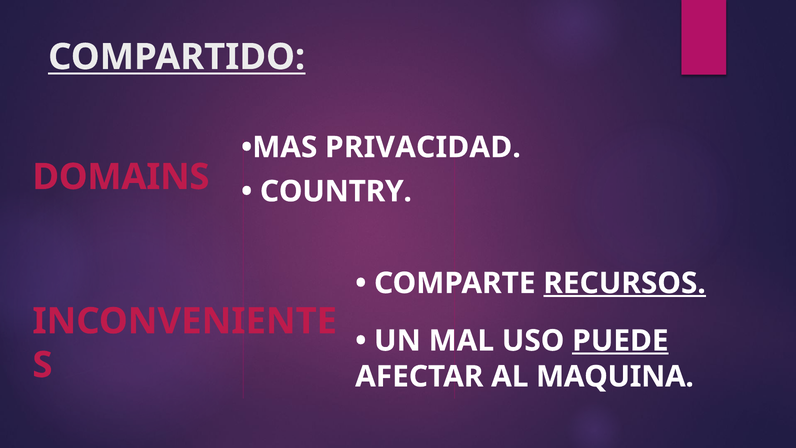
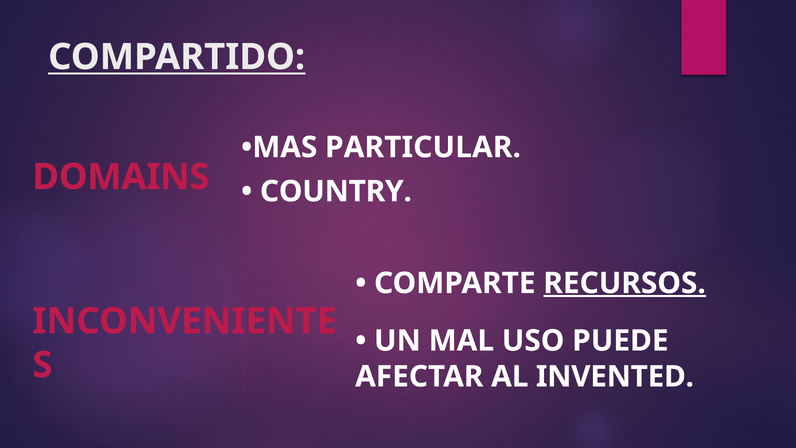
PRIVACIDAD: PRIVACIDAD -> PARTICULAR
PUEDE underline: present -> none
MAQUINA: MAQUINA -> INVENTED
